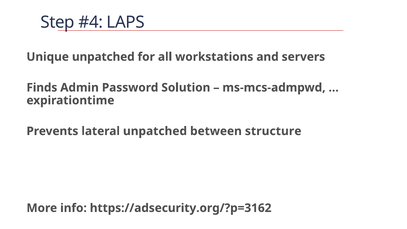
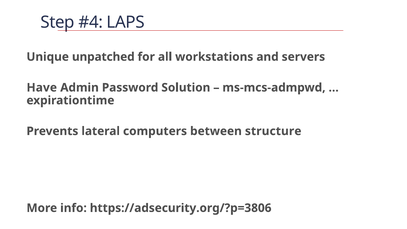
Finds: Finds -> Have
lateral unpatched: unpatched -> computers
https://adsecurity.org/?p=3162: https://adsecurity.org/?p=3162 -> https://adsecurity.org/?p=3806
